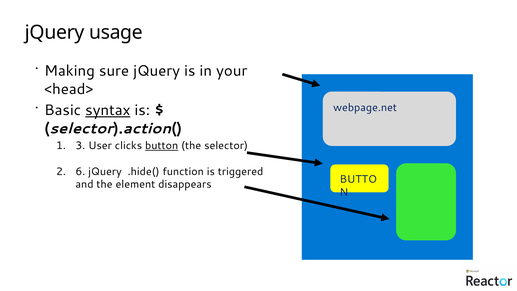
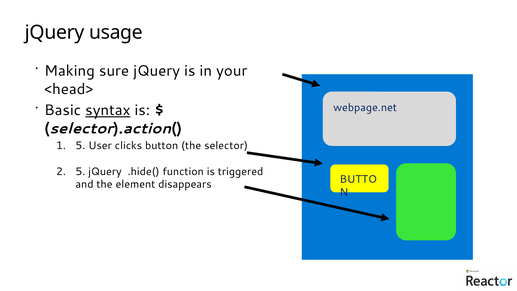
1 3: 3 -> 5
button underline: present -> none
2 6: 6 -> 5
